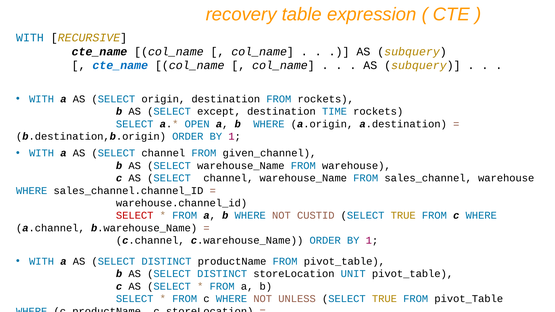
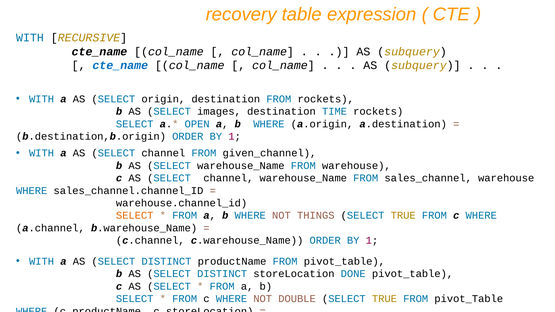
except: except -> images
SELECT at (135, 216) colour: red -> orange
CUSTID: CUSTID -> THINGS
UNIT: UNIT -> DONE
UNLESS: UNLESS -> DOUBLE
